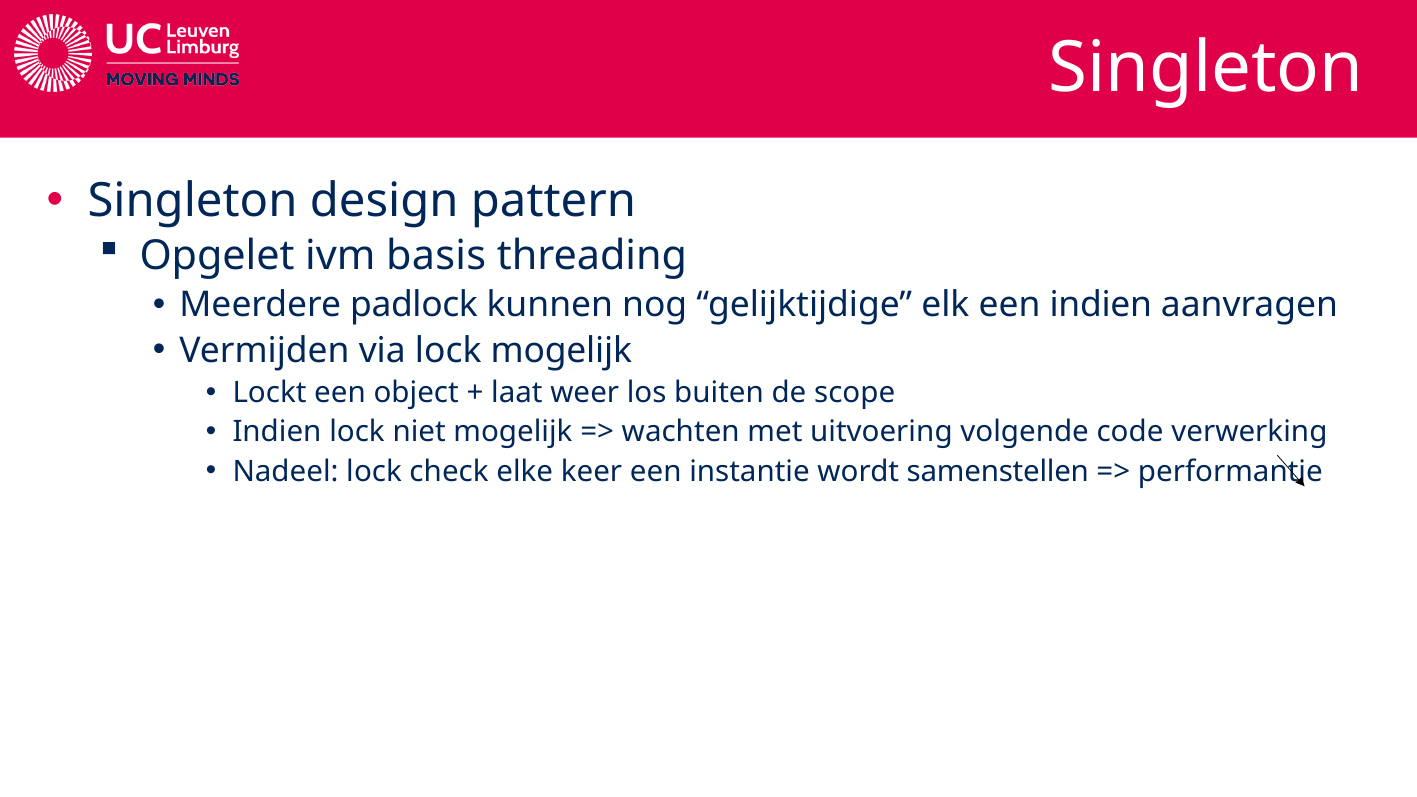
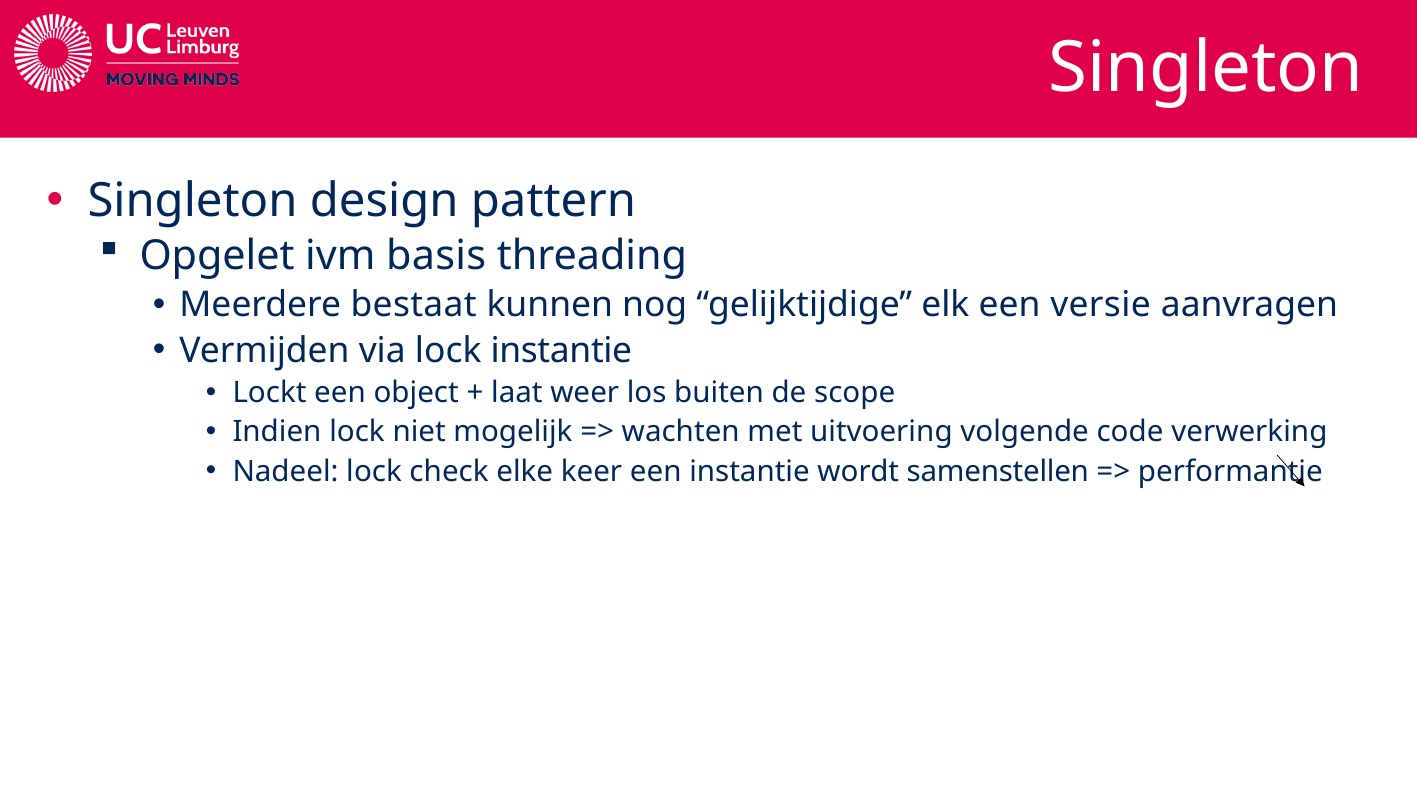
padlock: padlock -> bestaat
een indien: indien -> versie
lock mogelijk: mogelijk -> instantie
